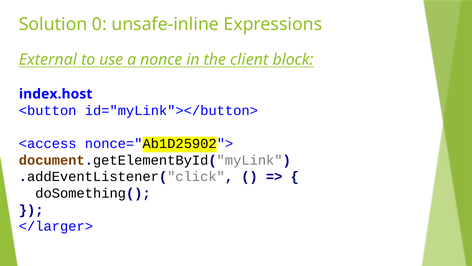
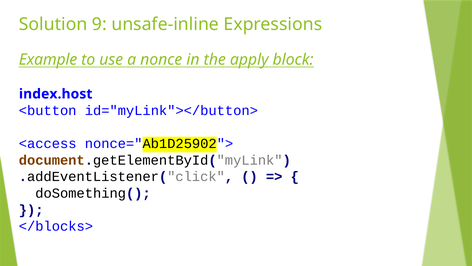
0: 0 -> 9
External: External -> Example
client: client -> apply
</larger>: </larger> -> </blocks>
